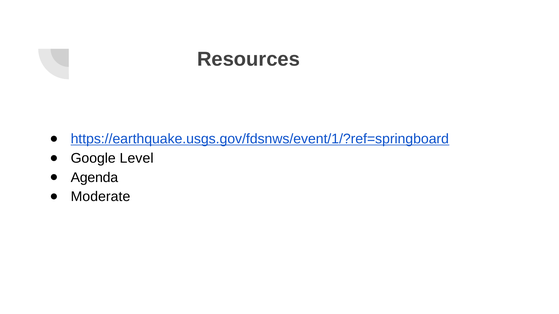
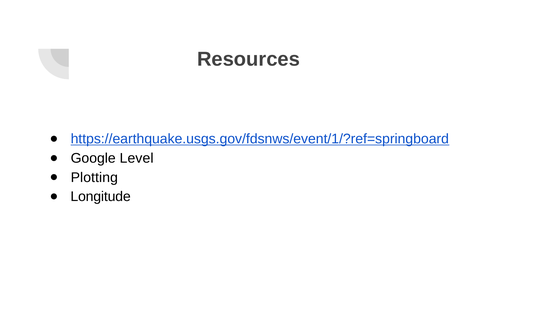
Agenda: Agenda -> Plotting
Moderate: Moderate -> Longitude
